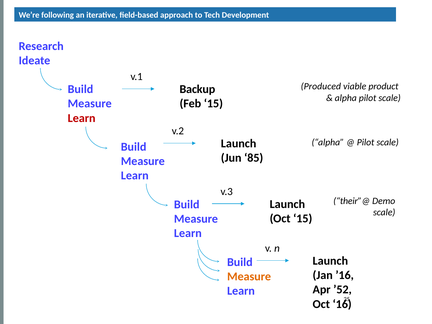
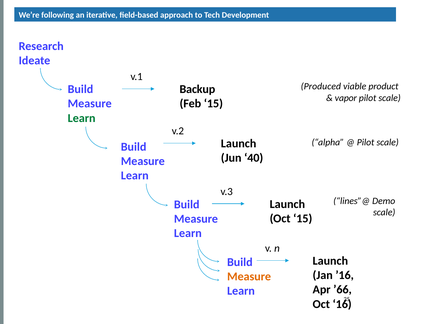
alpha at (346, 98): alpha -> vapor
Learn at (82, 118) colour: red -> green
85: 85 -> 40
their”@: their”@ -> lines”@
’52: ’52 -> ’66
